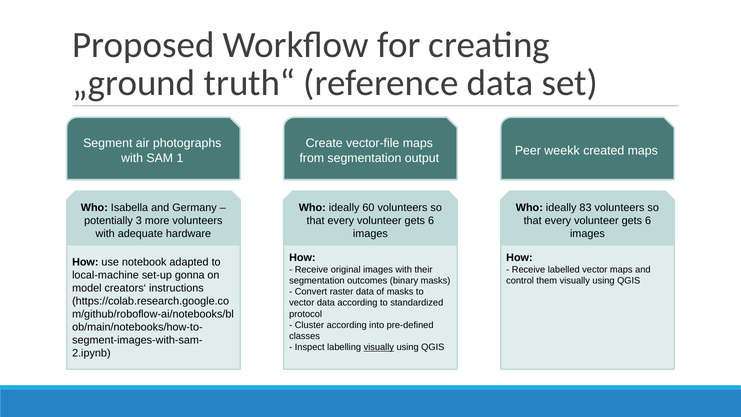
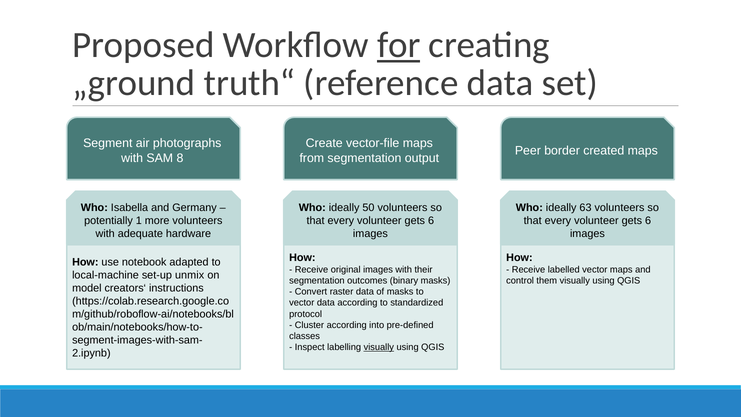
for underline: none -> present
weekk: weekk -> border
1: 1 -> 8
60: 60 -> 50
83: 83 -> 63
3: 3 -> 1
gonna: gonna -> unmix
